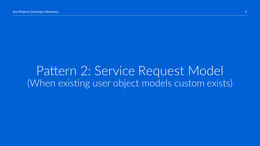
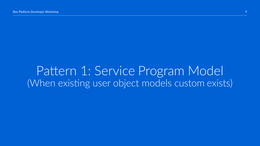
2: 2 -> 1
Request: Request -> Program
